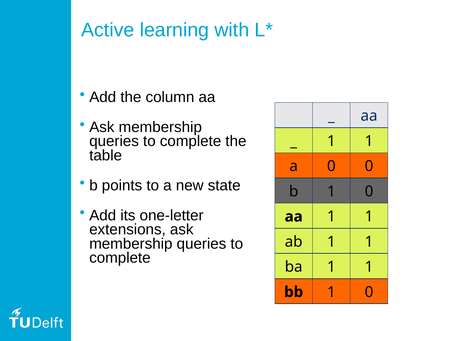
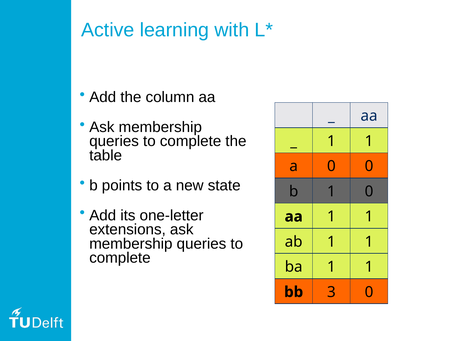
bb 1: 1 -> 3
